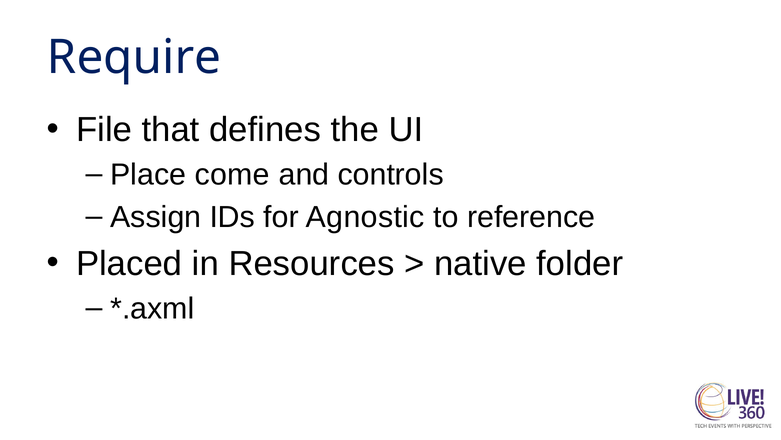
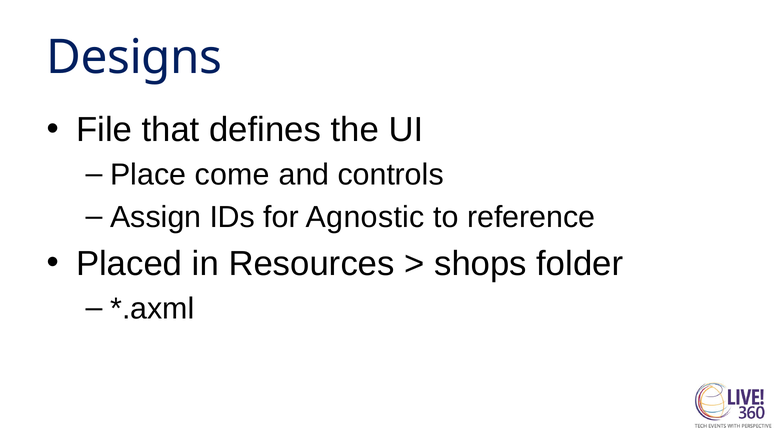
Require: Require -> Designs
native: native -> shops
